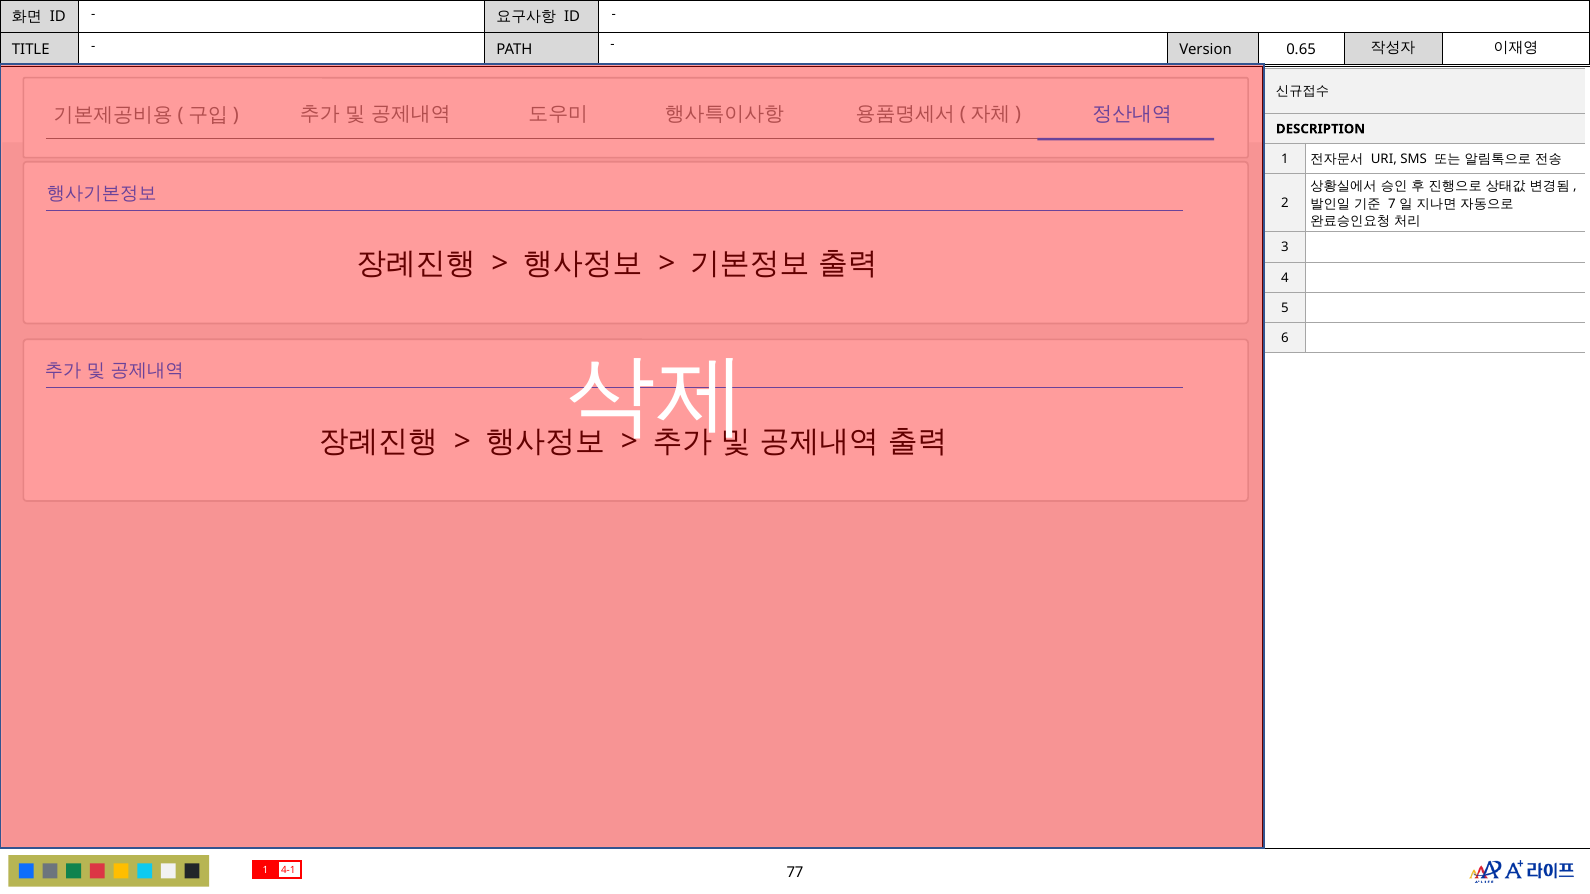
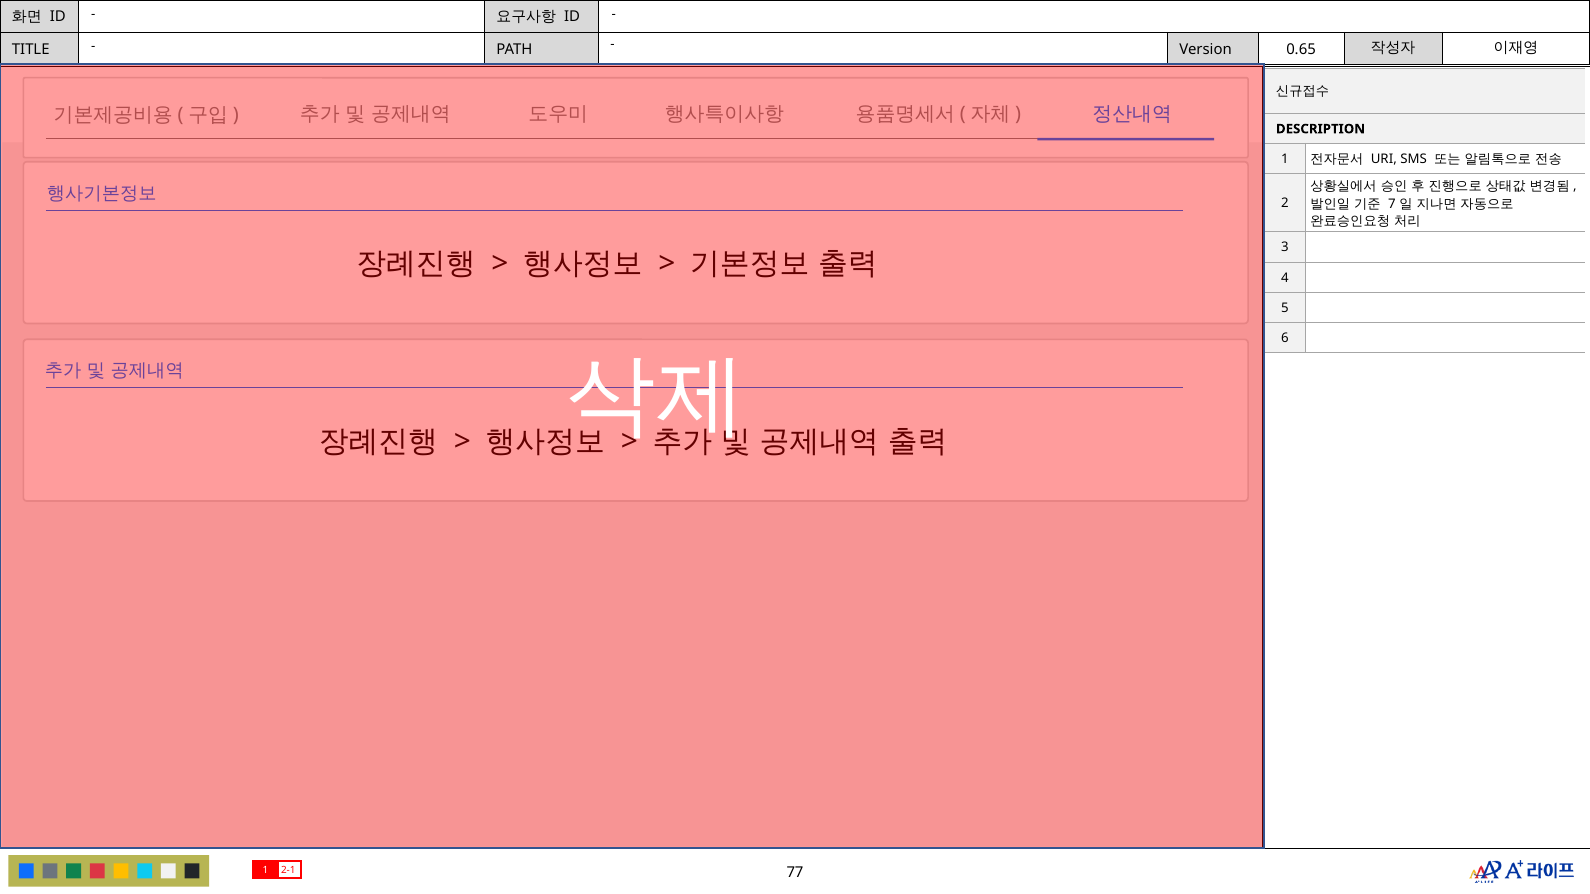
4-1: 4-1 -> 2-1
